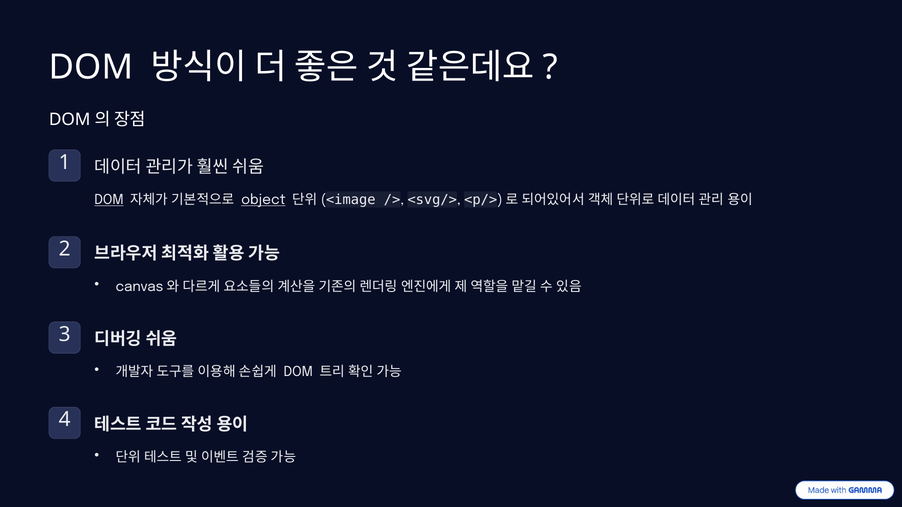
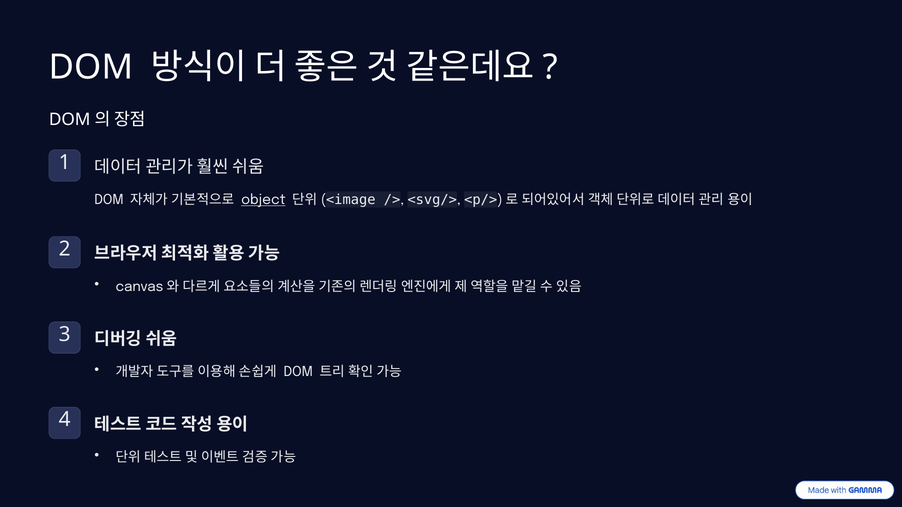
DOM at (109, 200) underline: present -> none
